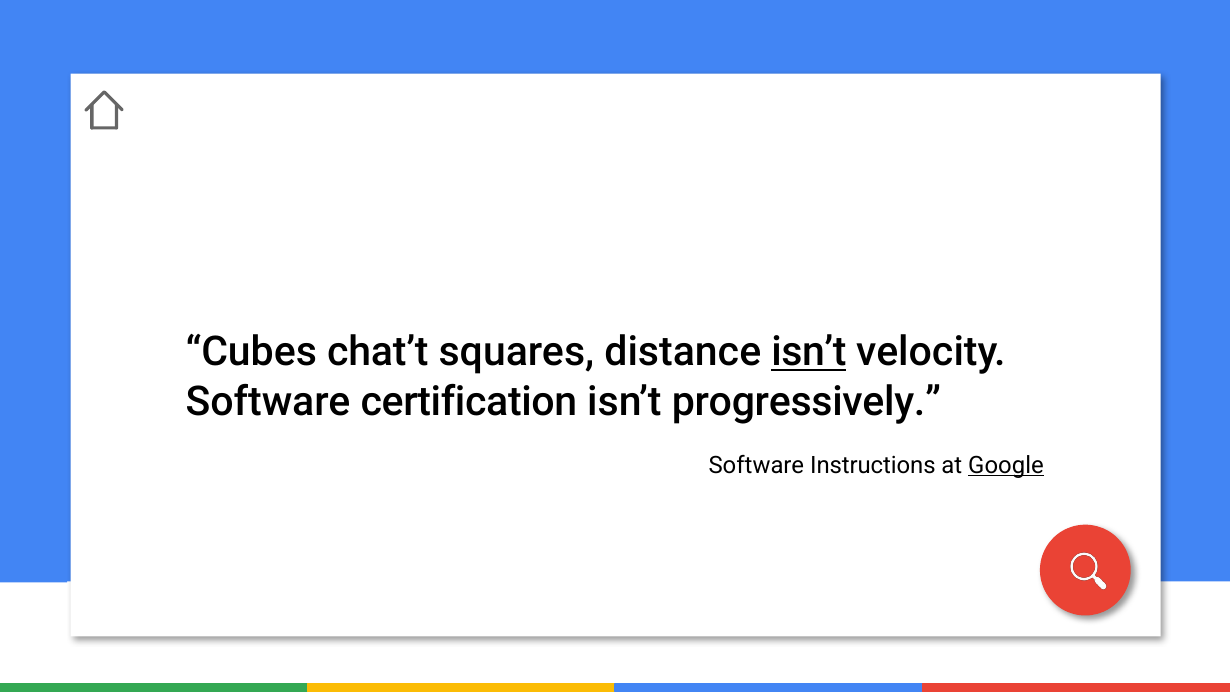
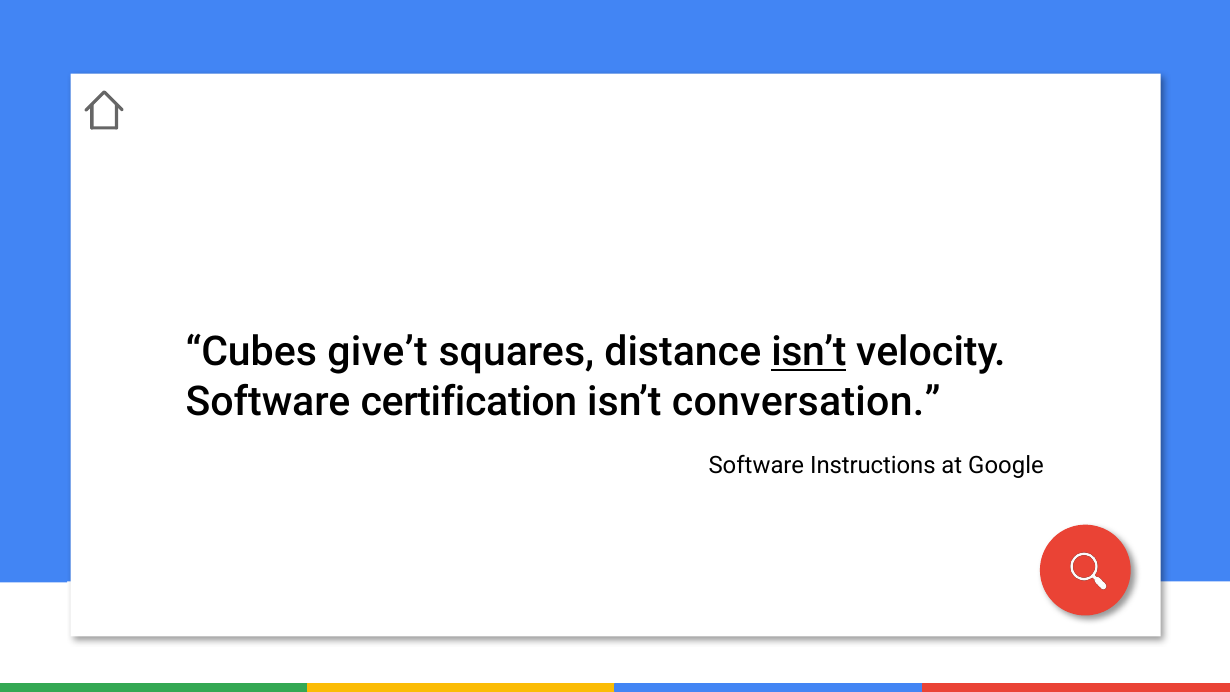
chat’t: chat’t -> give’t
progressively: progressively -> conversation
Google underline: present -> none
